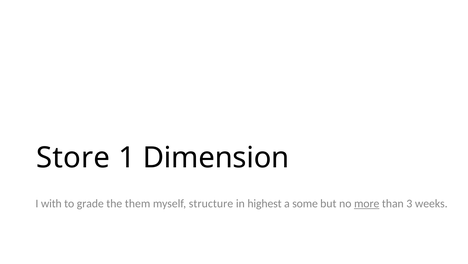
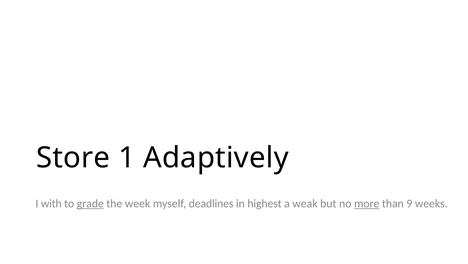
Dimension: Dimension -> Adaptively
grade underline: none -> present
them: them -> week
structure: structure -> deadlines
some: some -> weak
3: 3 -> 9
